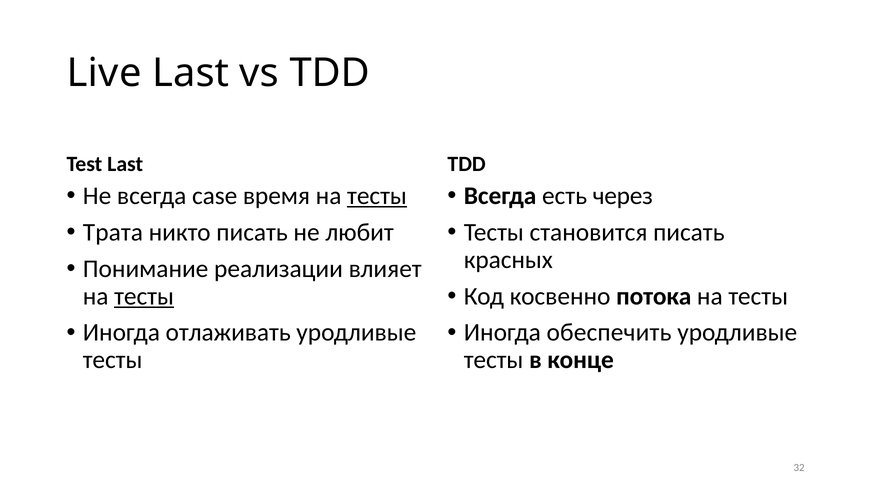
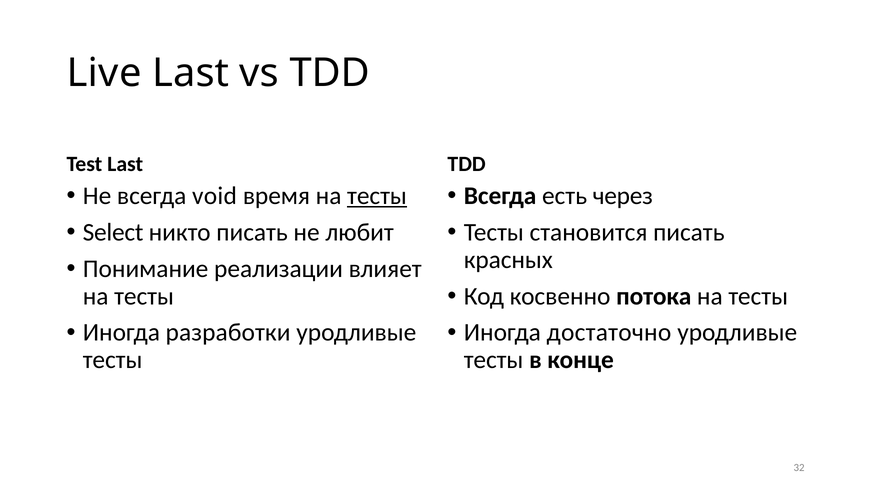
case: case -> void
Трата: Трата -> Select
тесты at (144, 296) underline: present -> none
отлаживать: отлаживать -> разработки
обеспечить: обеспечить -> достаточно
